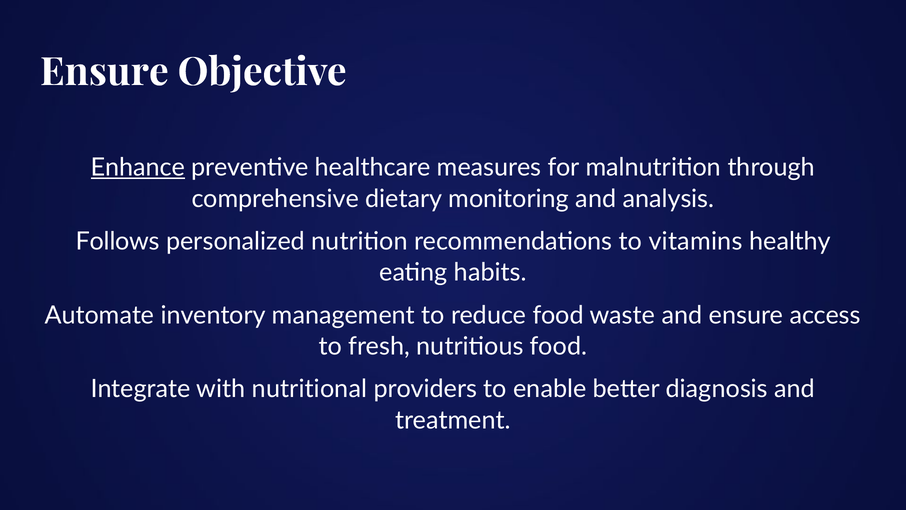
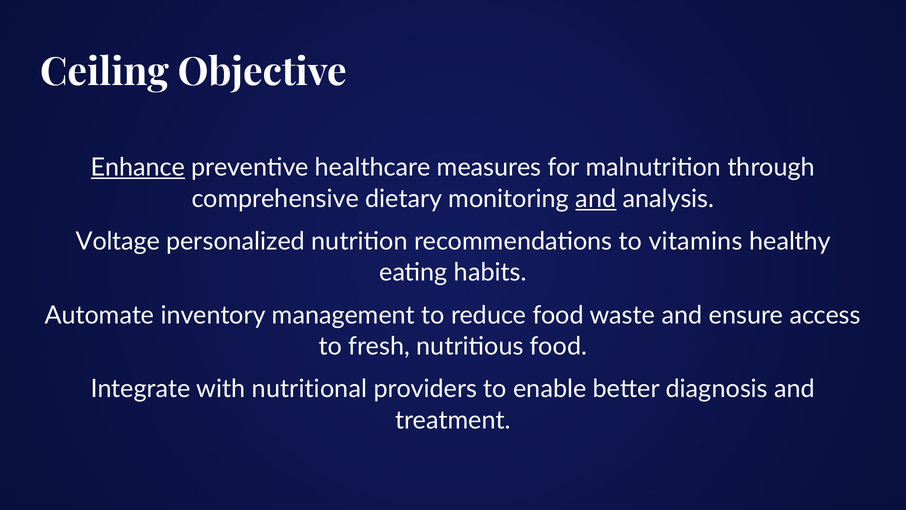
Ensure at (104, 72): Ensure -> Ceiling
and at (596, 199) underline: none -> present
Follows: Follows -> Voltage
